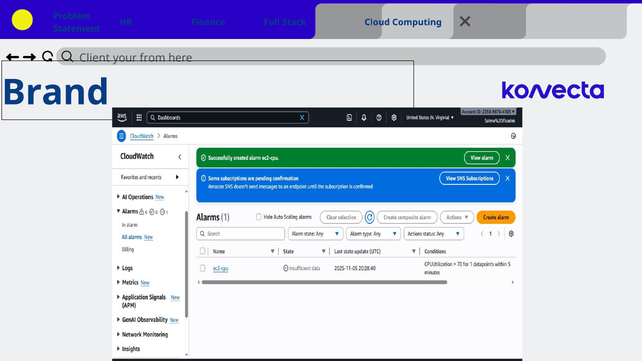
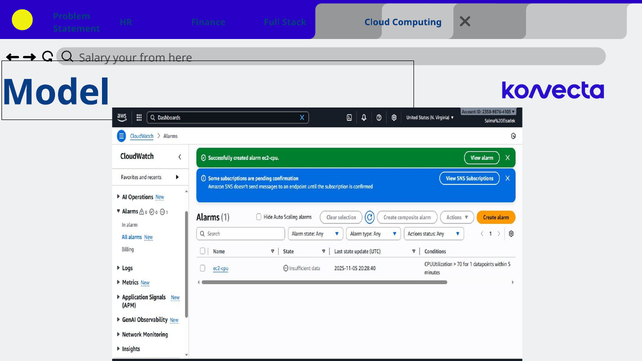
Client: Client -> Salary
Brand: Brand -> Model
